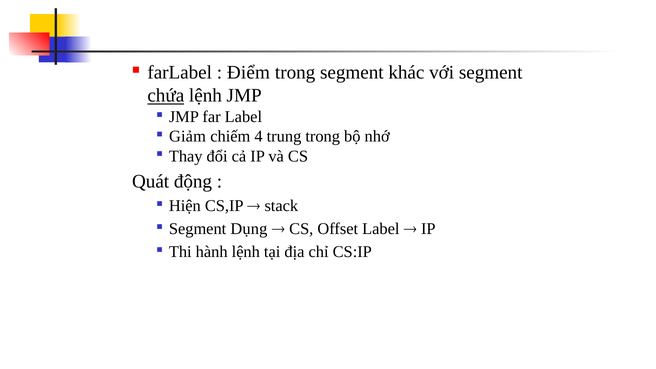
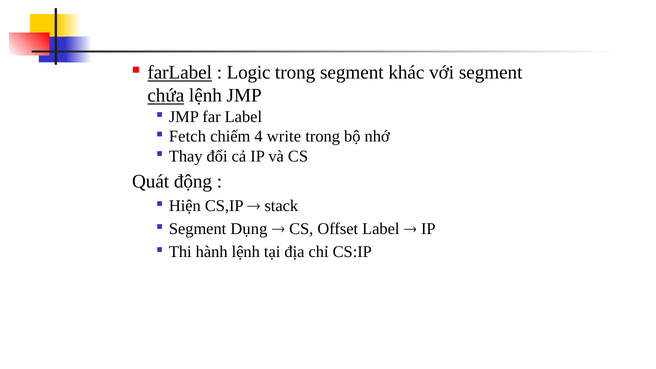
farLabel underline: none -> present
Điểm: Điểm -> Logic
Giảm: Giảm -> Fetch
trung: trung -> write
